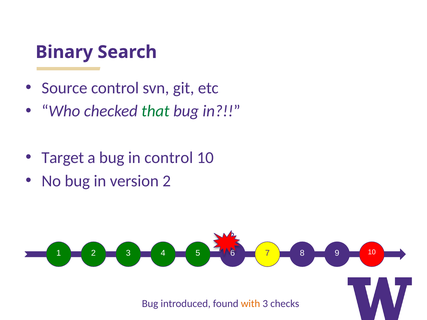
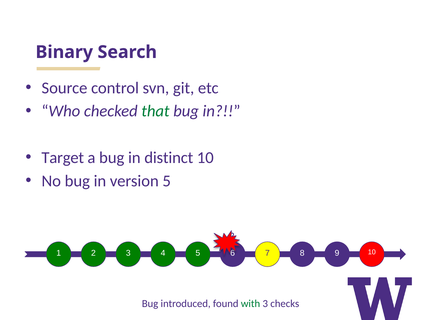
in control: control -> distinct
version 2: 2 -> 5
with colour: orange -> green
